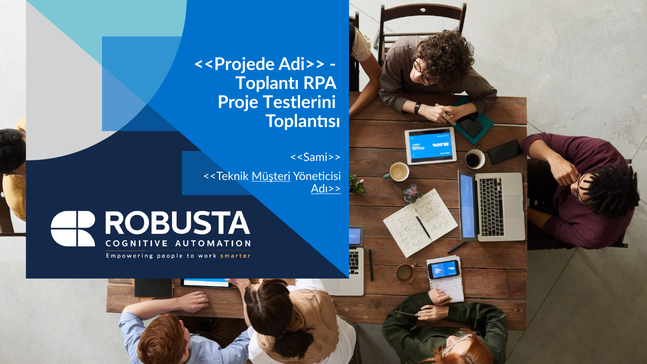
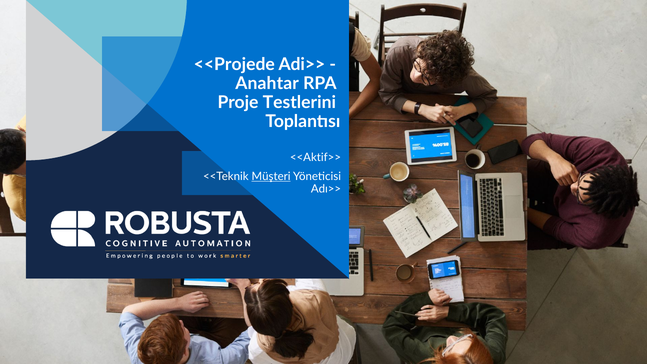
Toplantı: Toplantı -> Anahtar
<<Sami>>: <<Sami>> -> <<Aktif>>
Adı>> underline: present -> none
